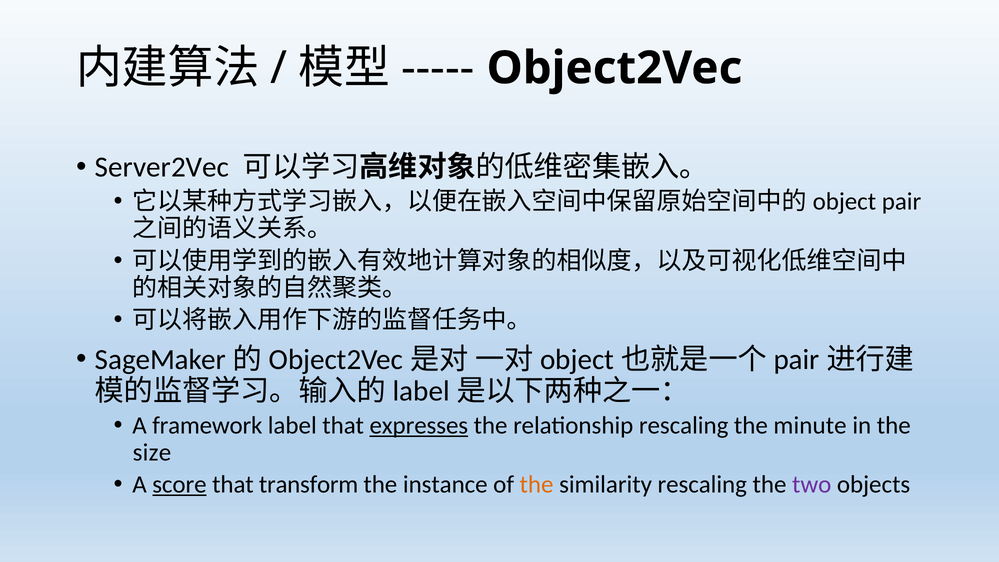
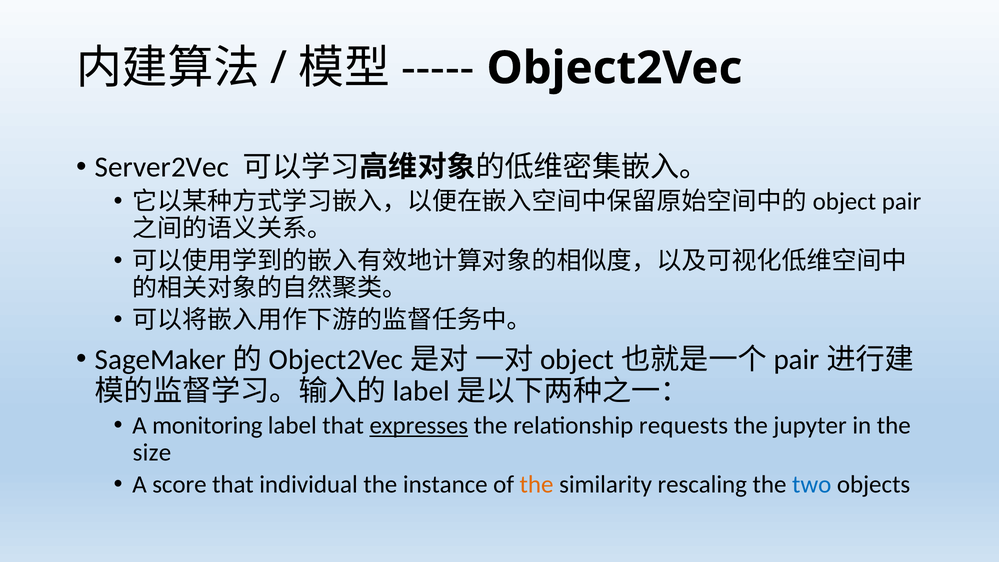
framework: framework -> monitoring
relationship rescaling: rescaling -> requests
minute: minute -> jupyter
score underline: present -> none
transform: transform -> individual
two colour: purple -> blue
